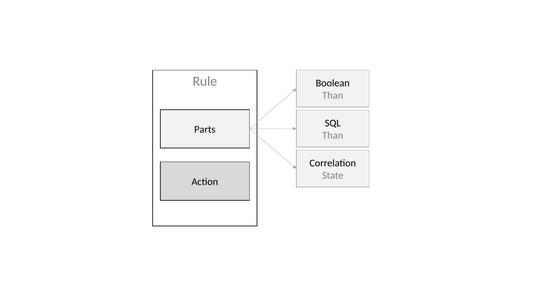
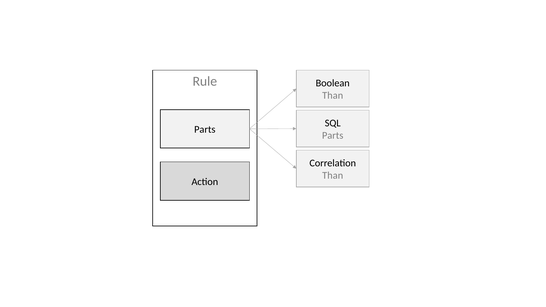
Than at (333, 136): Than -> Parts
State at (333, 176): State -> Than
